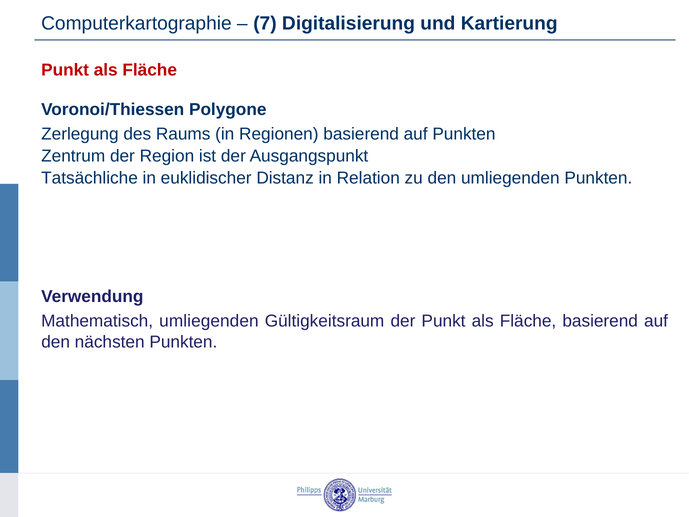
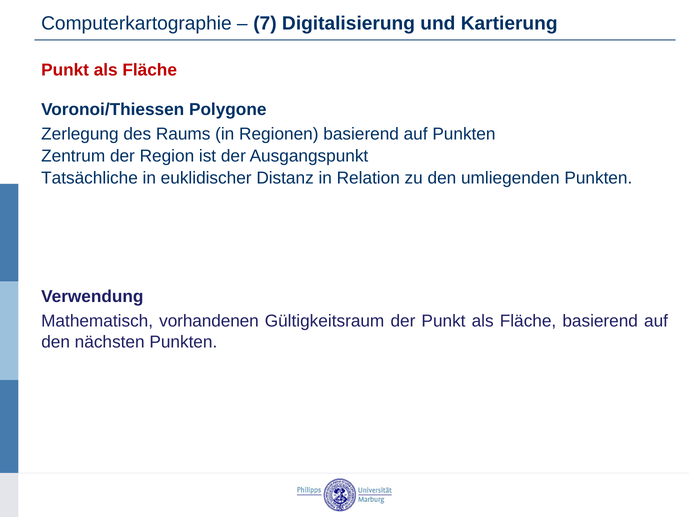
Mathematisch umliegenden: umliegenden -> vorhandenen
